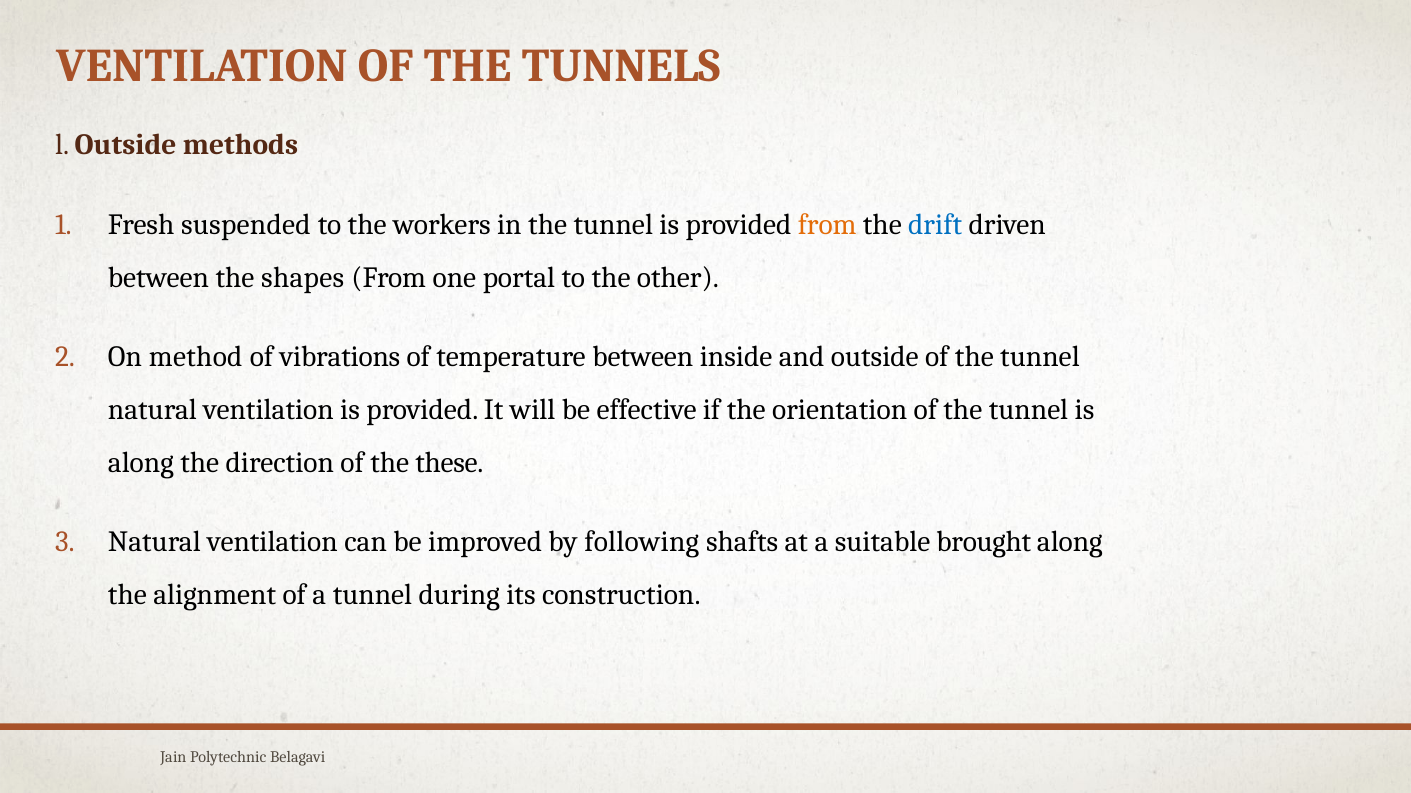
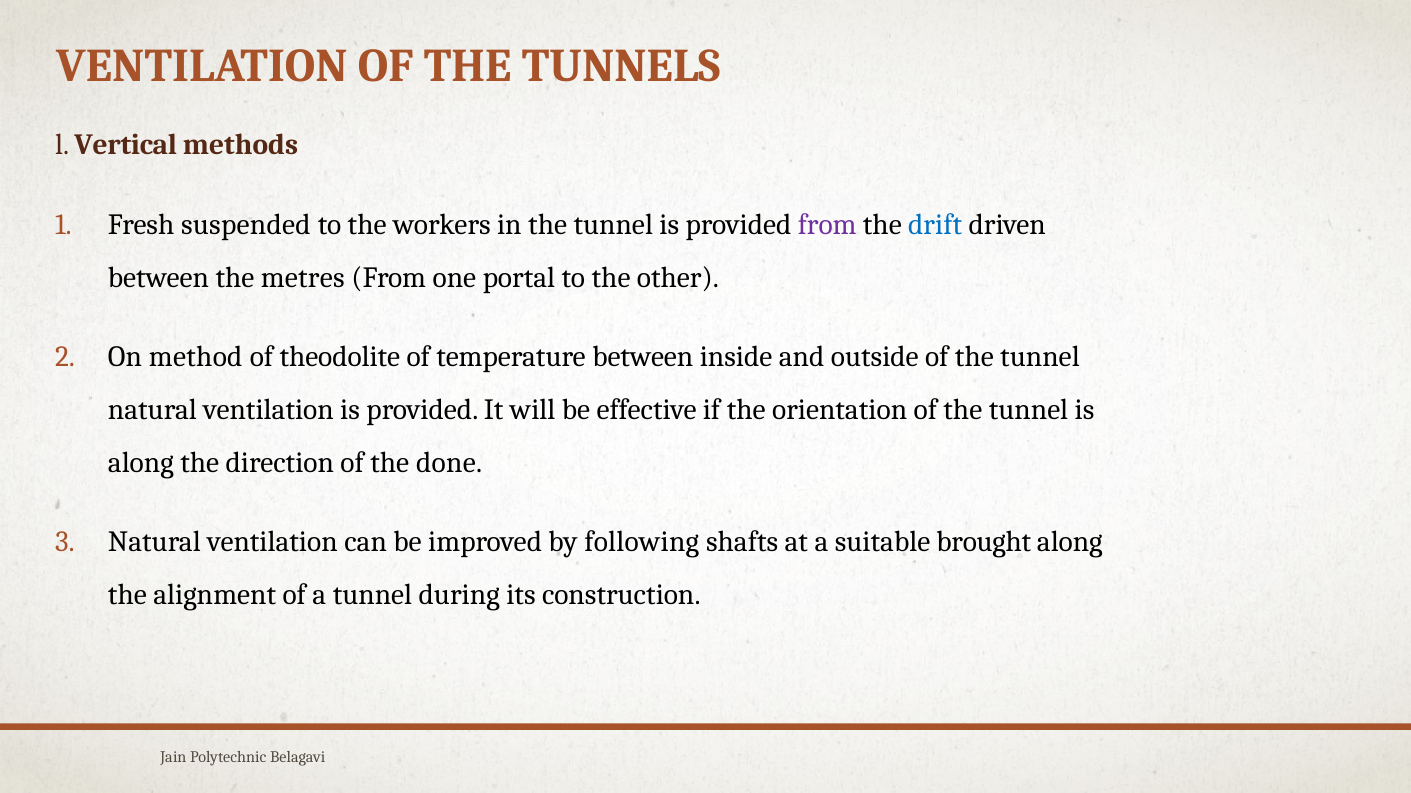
l Outside: Outside -> Vertical
from at (827, 225) colour: orange -> purple
shapes: shapes -> metres
vibrations: vibrations -> theodolite
these: these -> done
